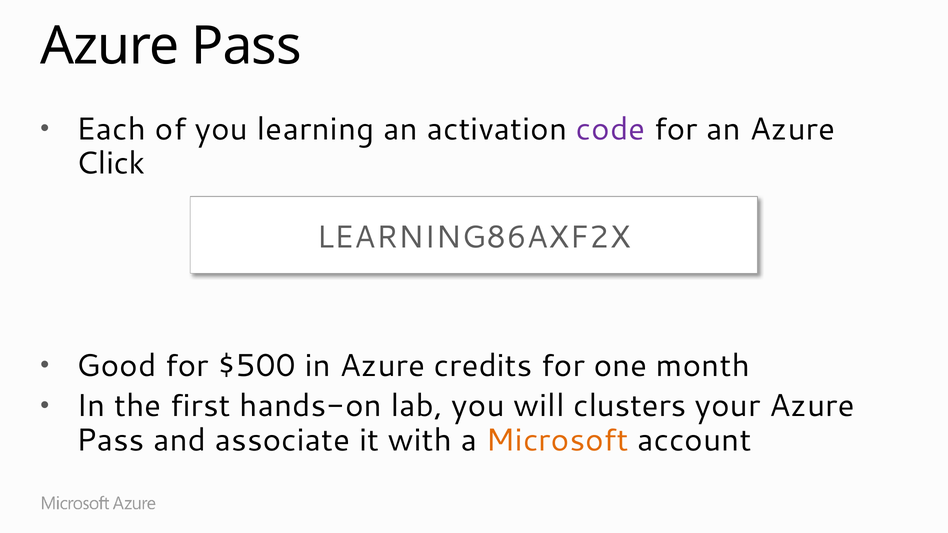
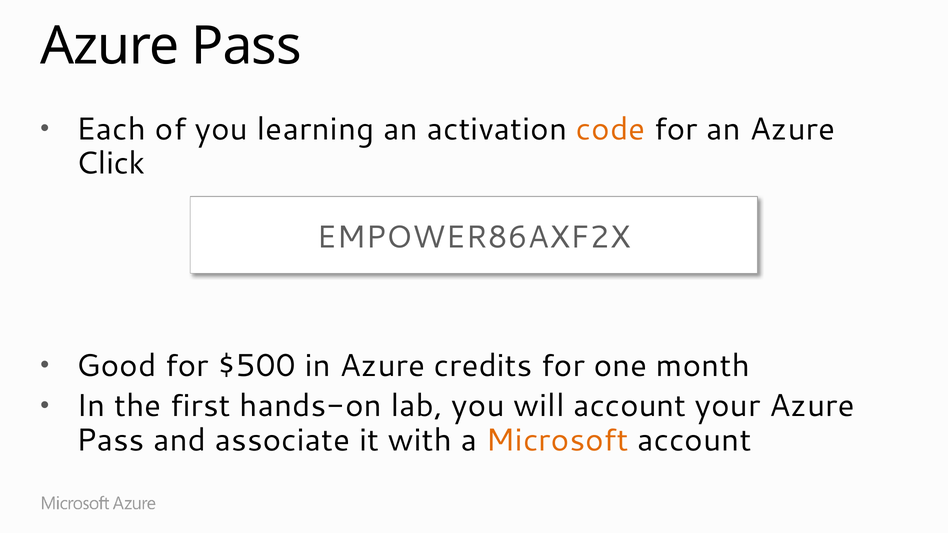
code colour: purple -> orange
LEARNING86AXF2X: LEARNING86AXF2X -> EMPOWER86AXF2X
will clusters: clusters -> account
